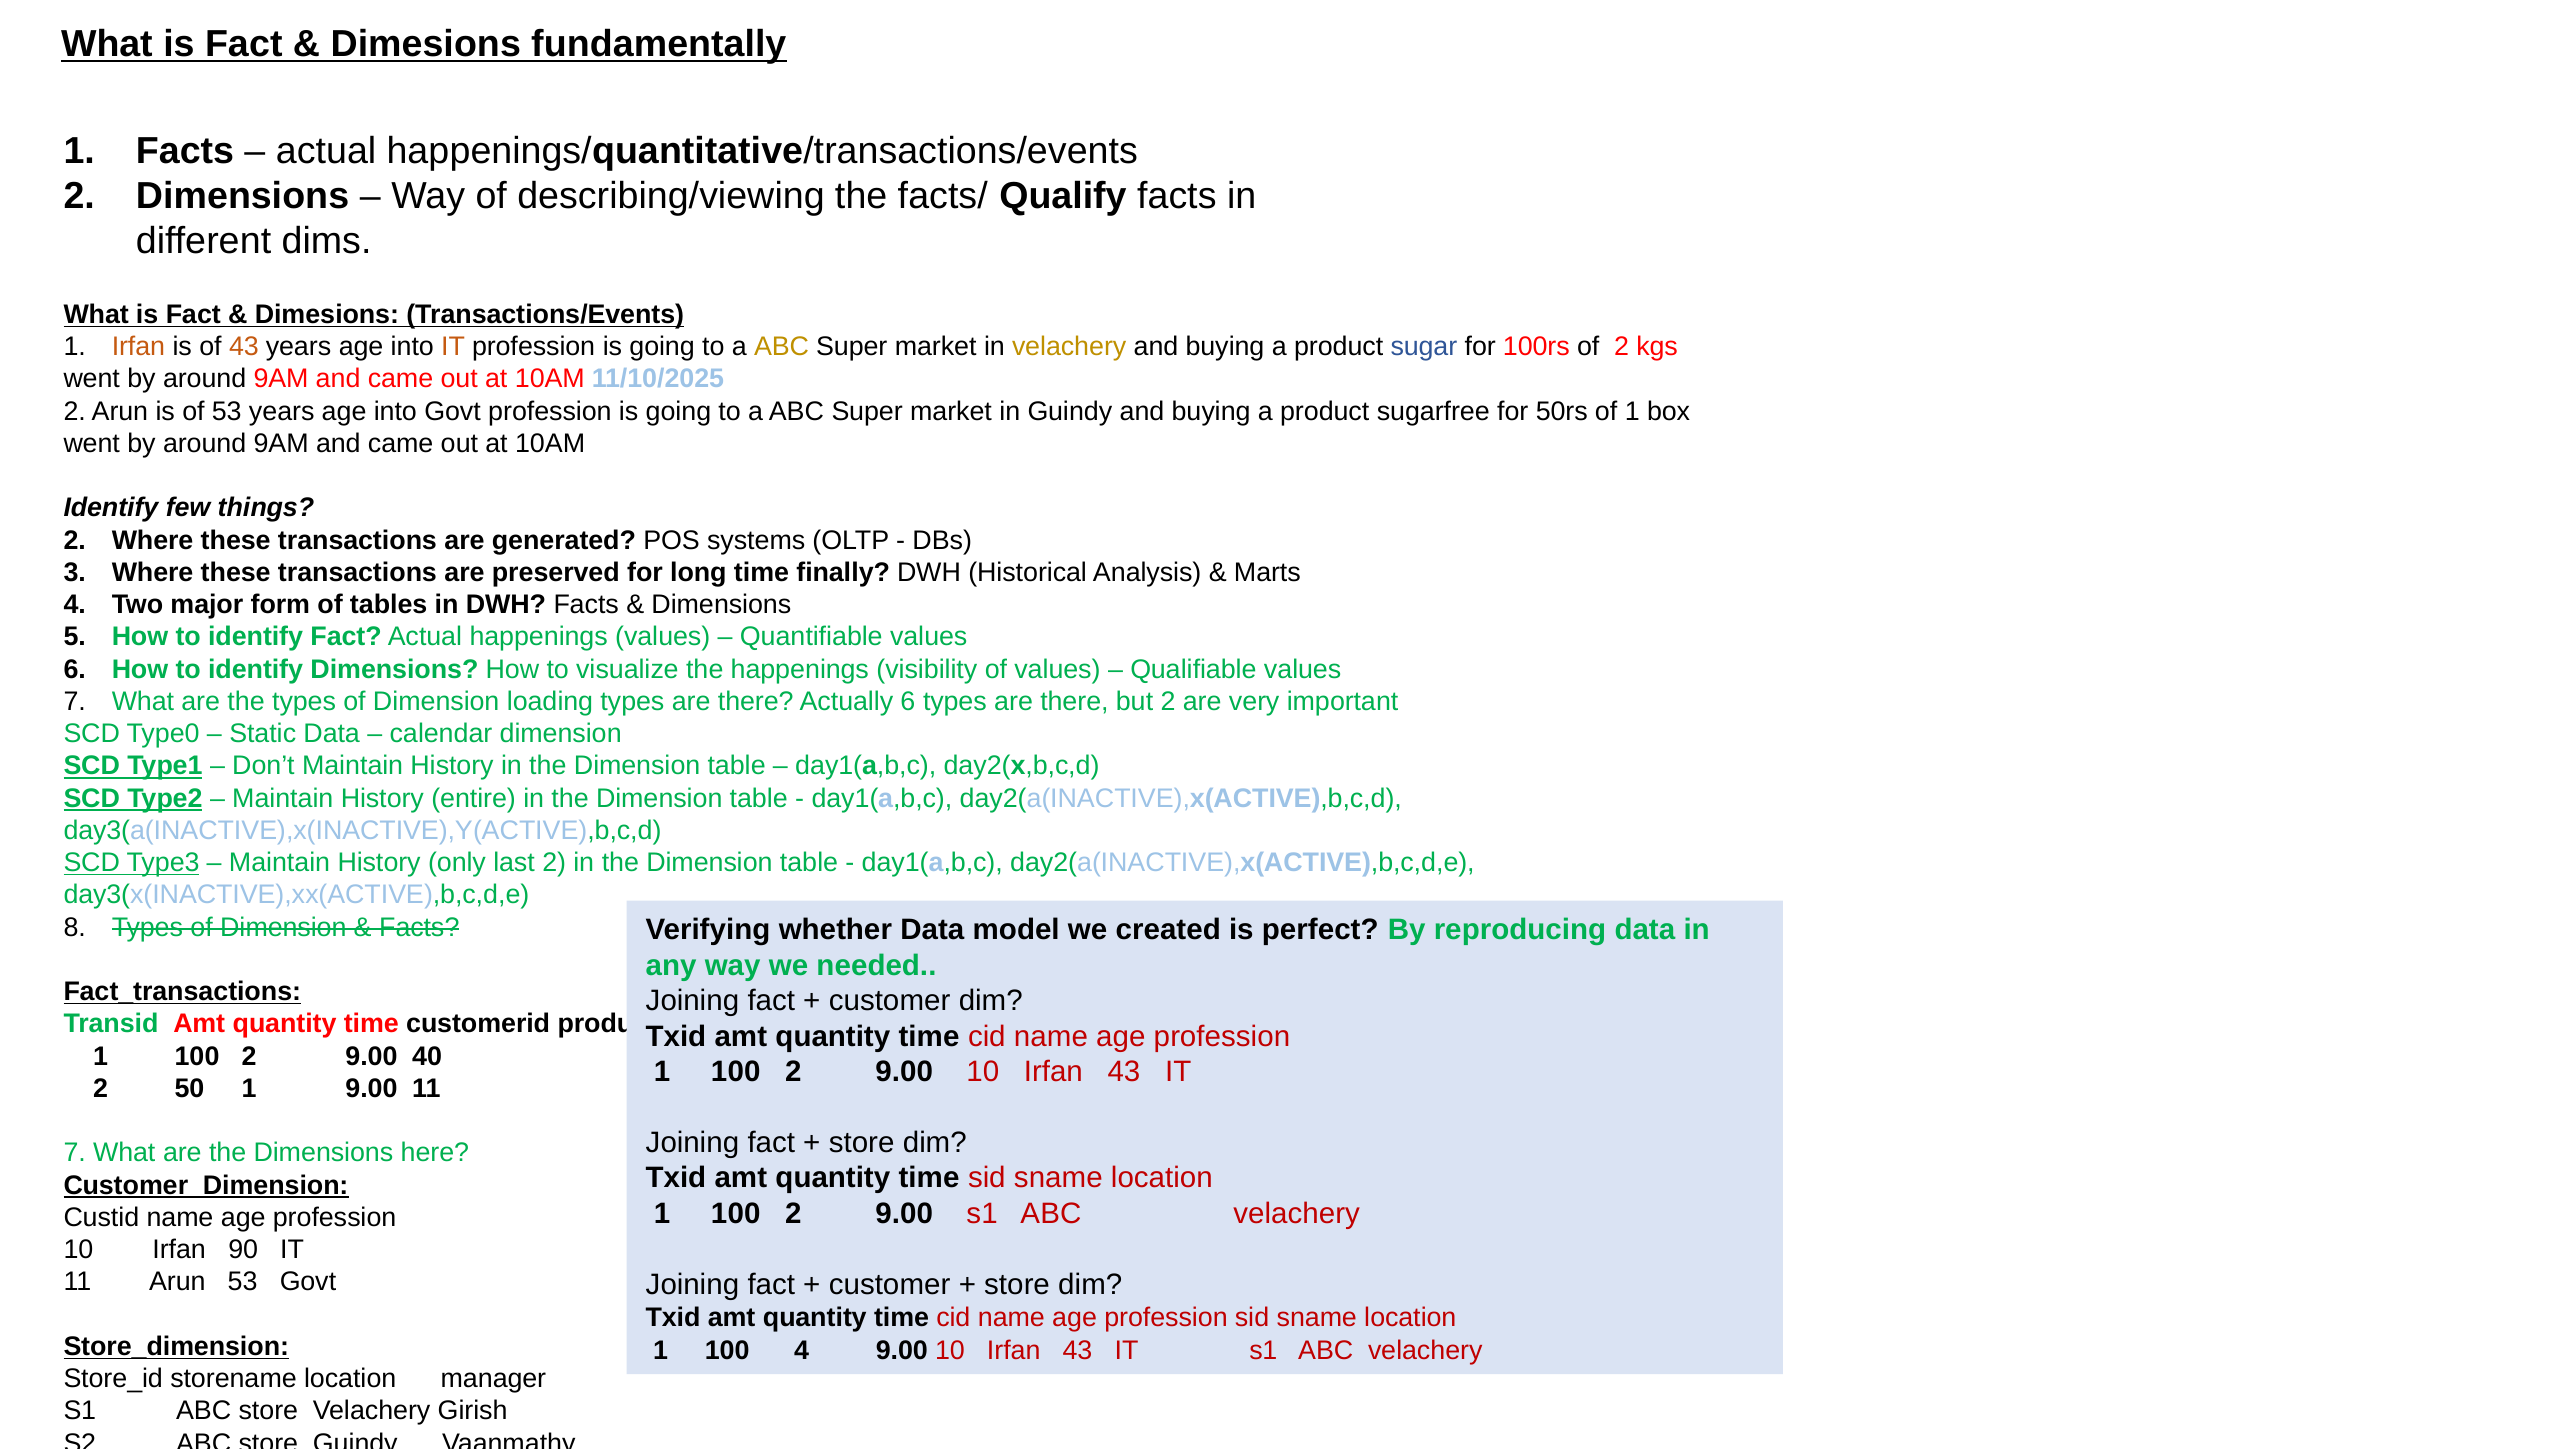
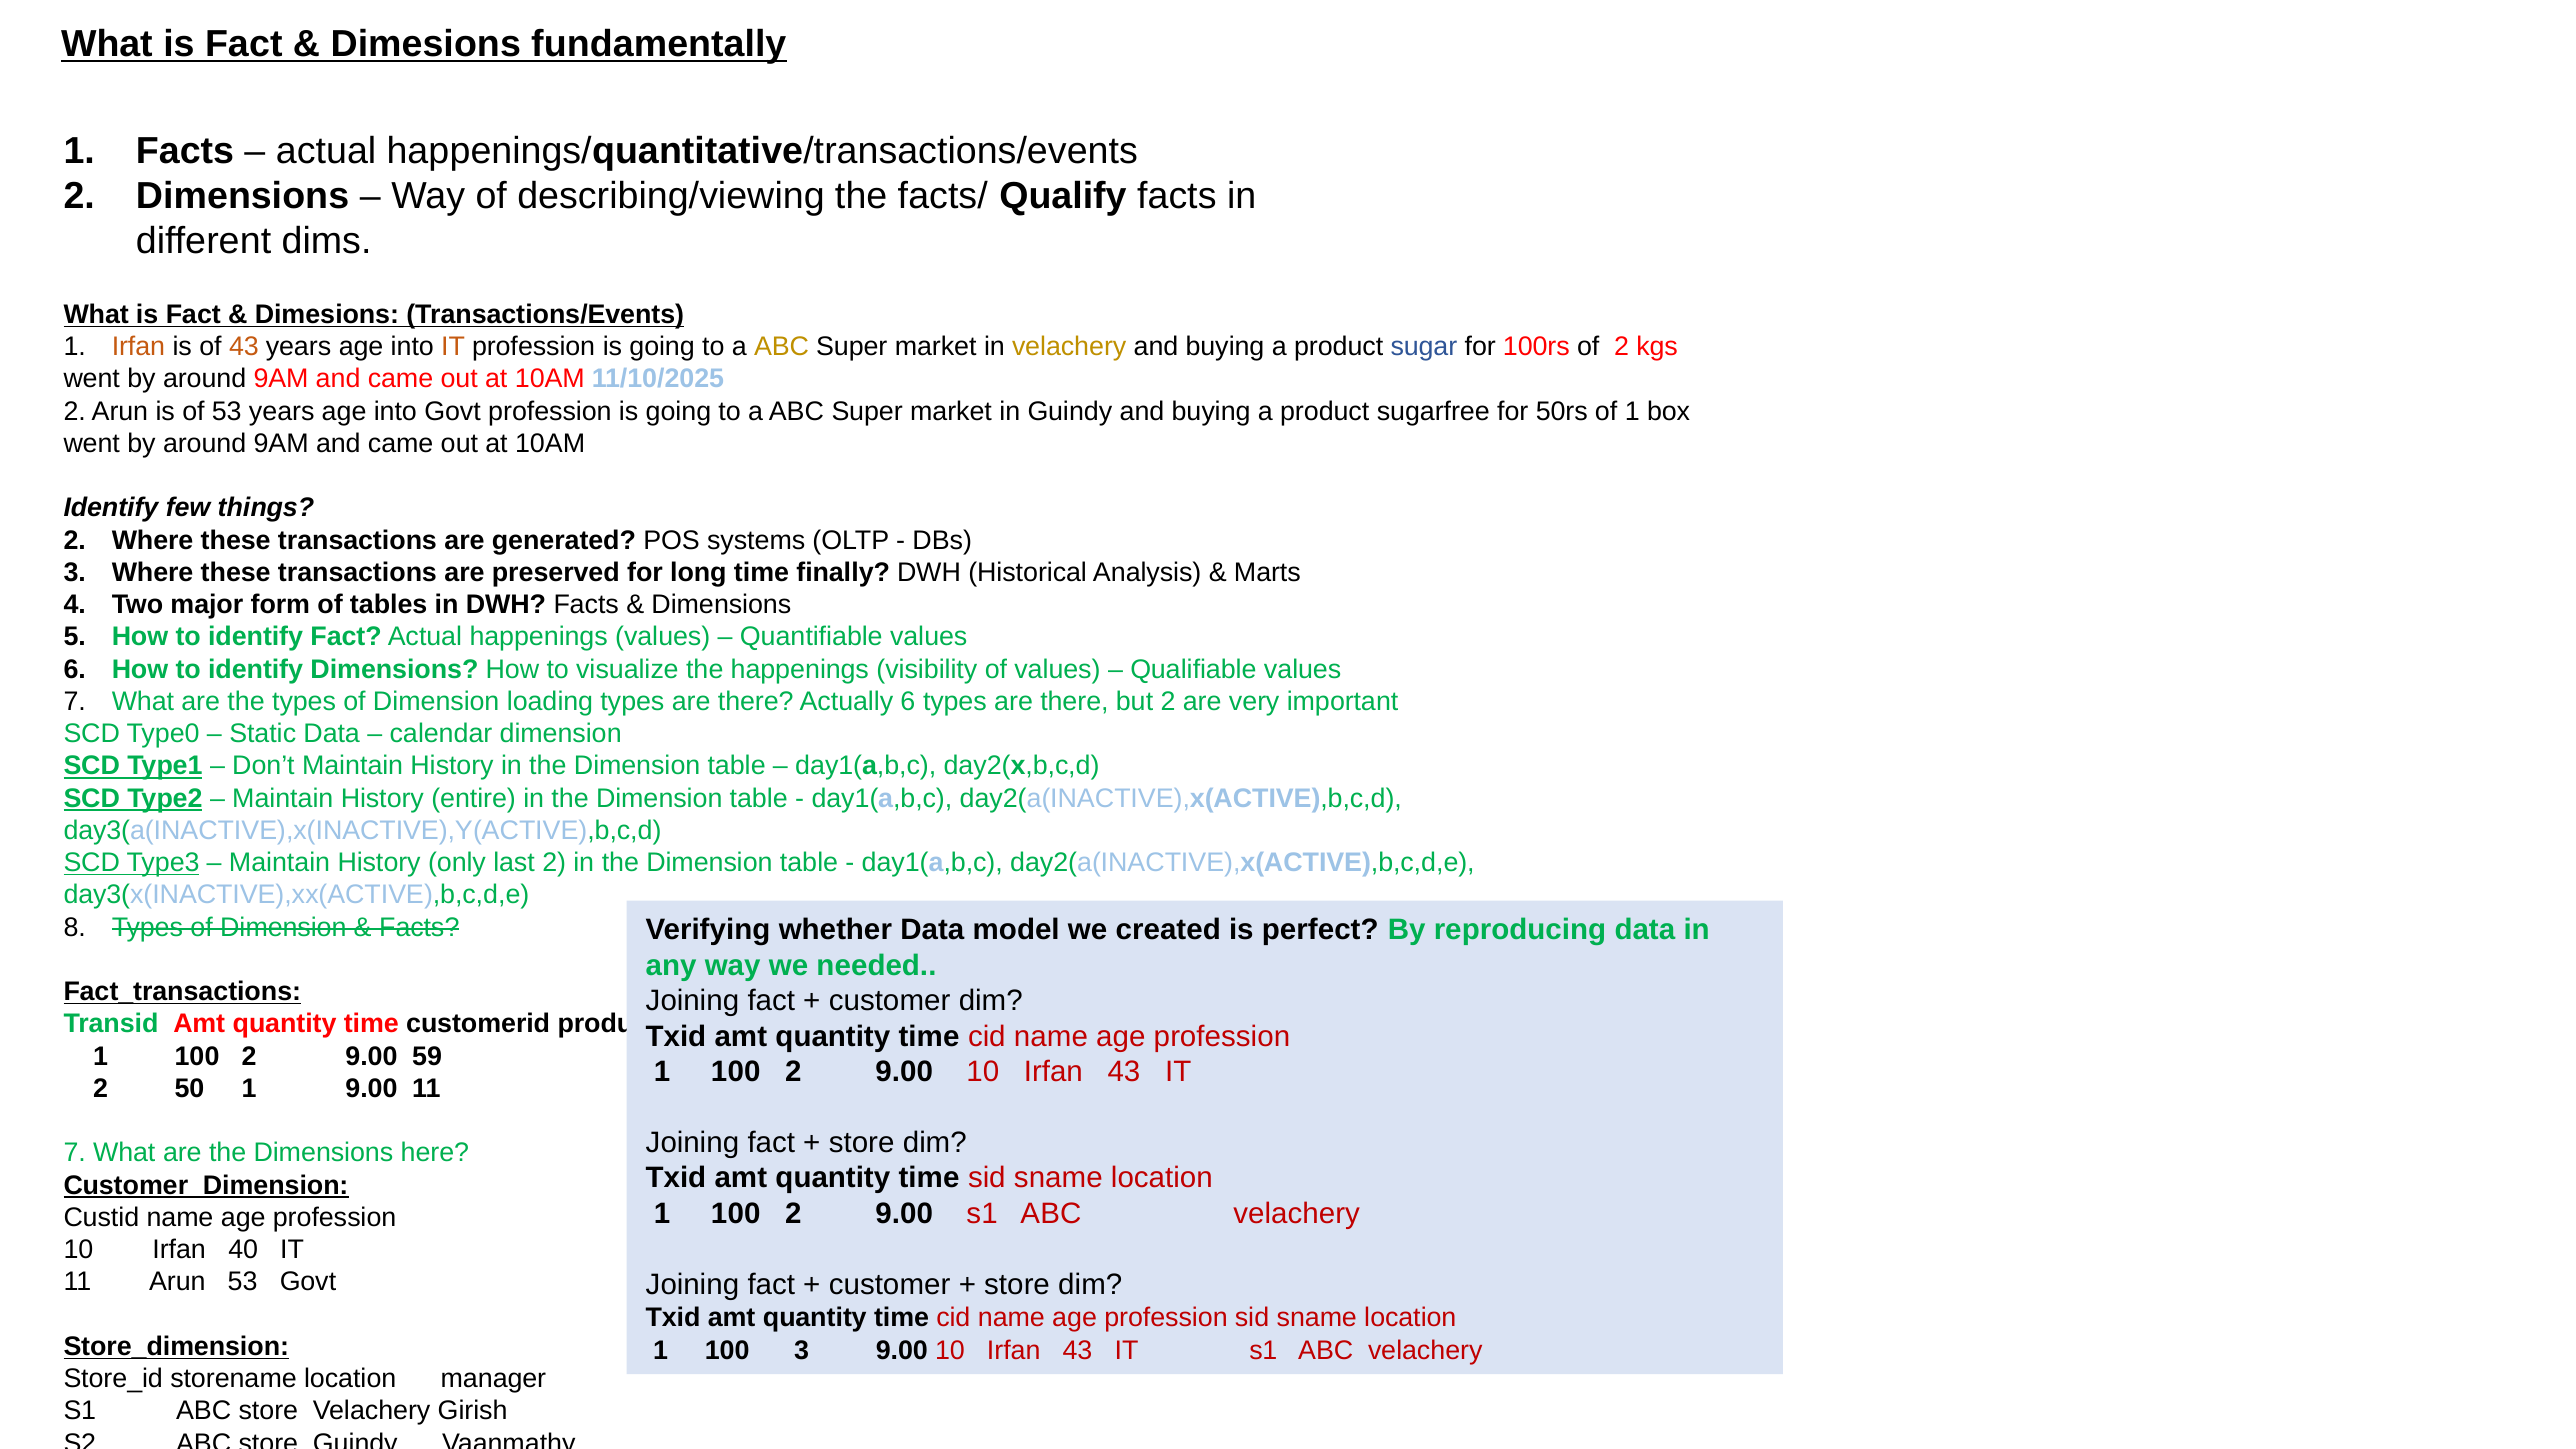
40: 40 -> 59
90: 90 -> 40
100 4: 4 -> 3
